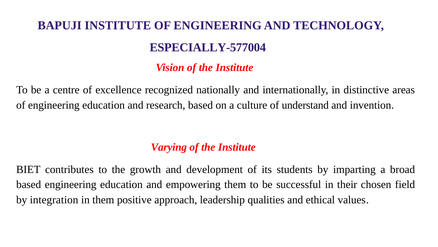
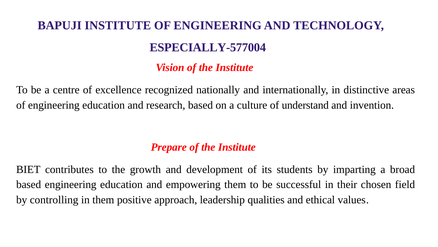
Varying: Varying -> Prepare
integration: integration -> controlling
